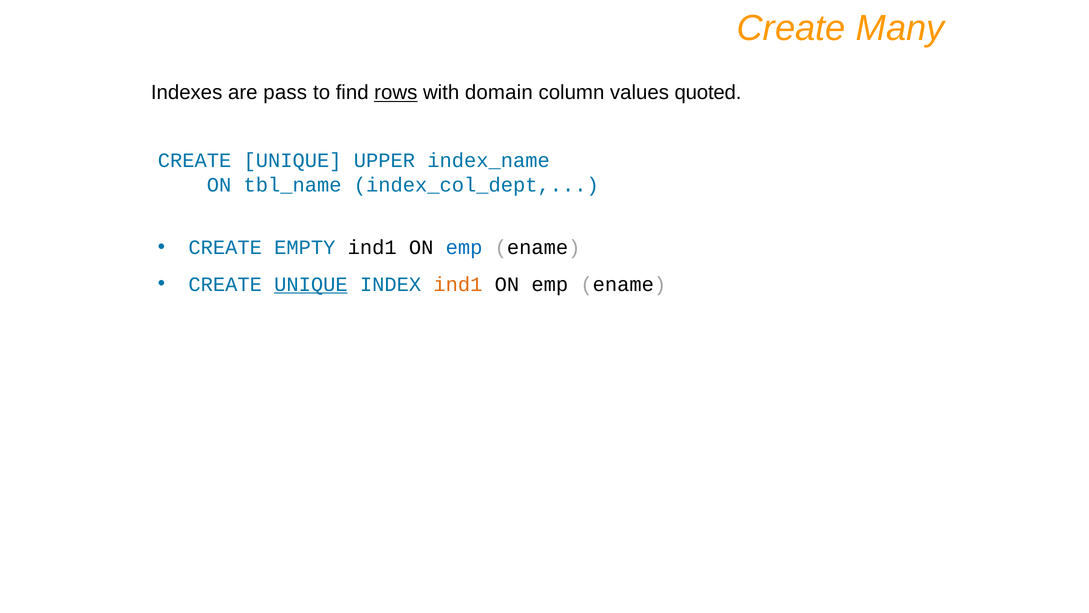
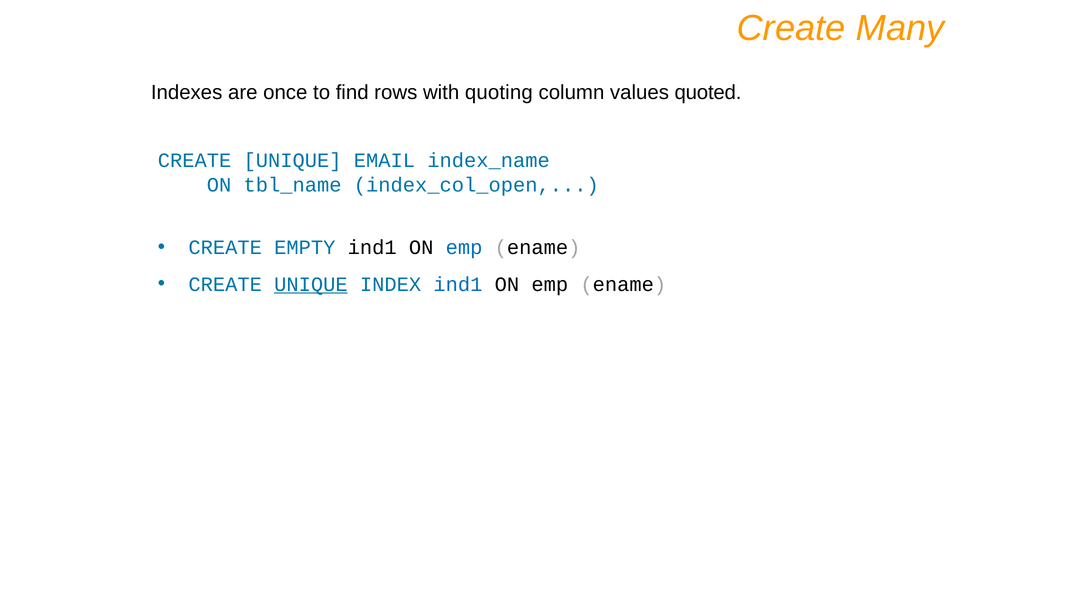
pass: pass -> once
rows underline: present -> none
domain: domain -> quoting
UPPER: UPPER -> EMAIL
index_col_dept: index_col_dept -> index_col_open
ind1 at (458, 284) colour: orange -> blue
